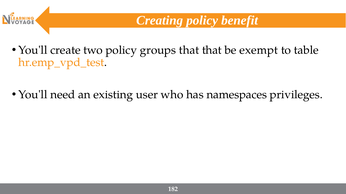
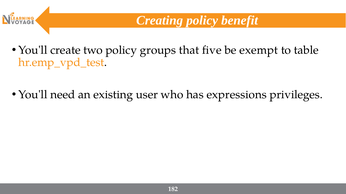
that that: that -> five
namespaces: namespaces -> expressions
